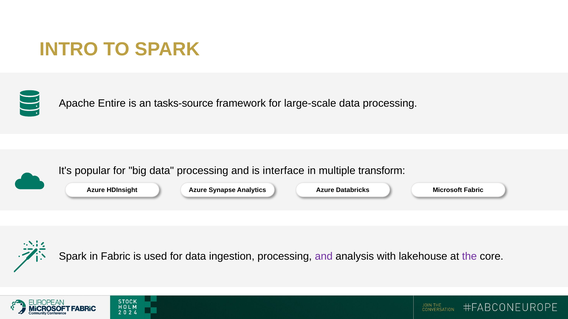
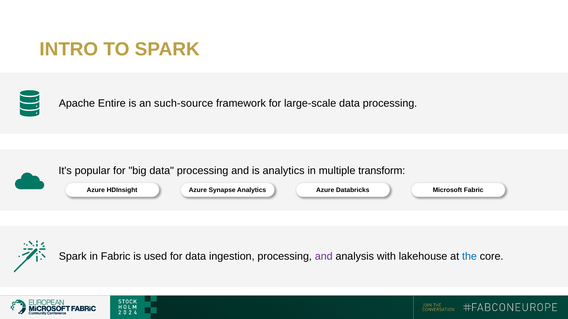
tasks-source: tasks-source -> such-source
is interface: interface -> analytics
the colour: purple -> blue
